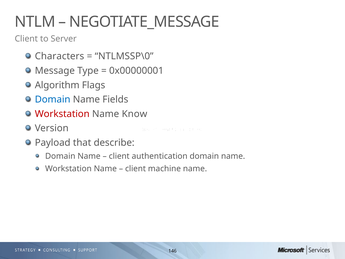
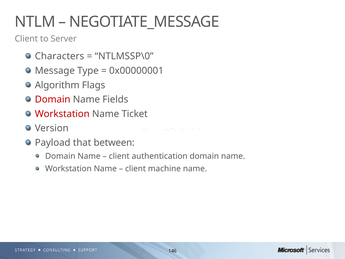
Domain at (53, 99) colour: blue -> red
Know: Know -> Ticket
describe: describe -> between
